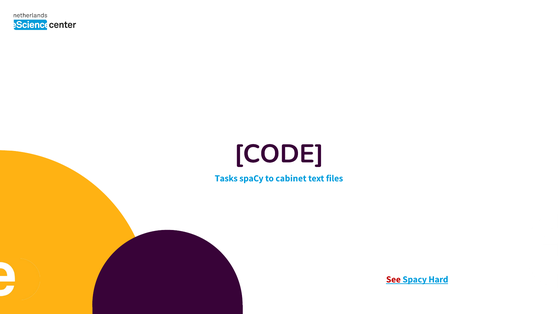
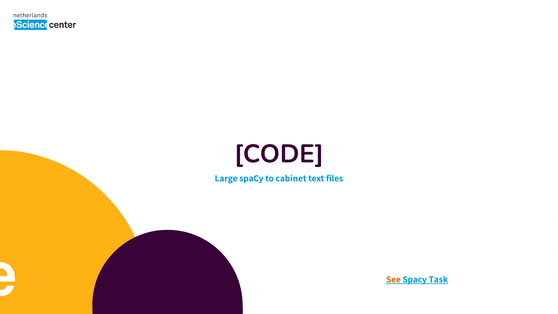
Tasks: Tasks -> Large
See colour: red -> orange
Hard: Hard -> Task
